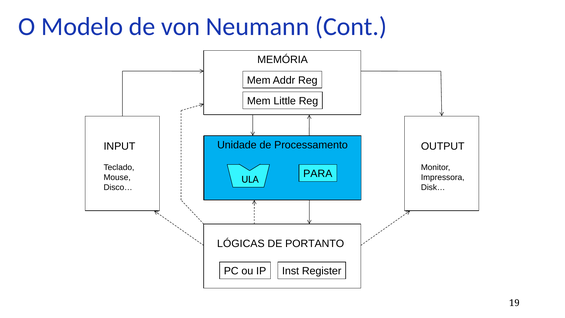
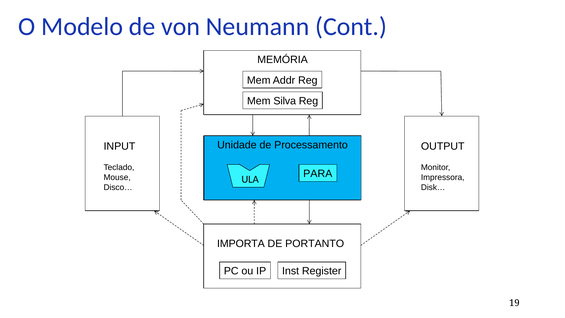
Little: Little -> Silva
LÓGICAS: LÓGICAS -> IMPORTA
